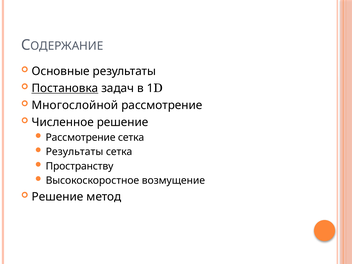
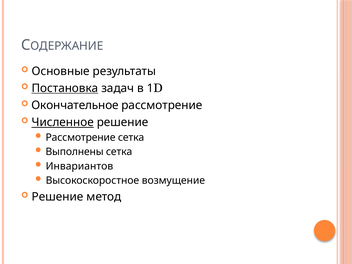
Многослойной: Многослойной -> Окончательное
Численное underline: none -> present
Результаты at (74, 152): Результаты -> Выполнены
Пространству: Пространству -> Инвариантов
